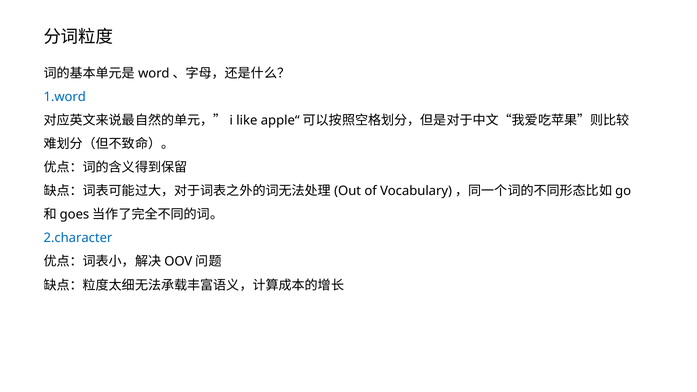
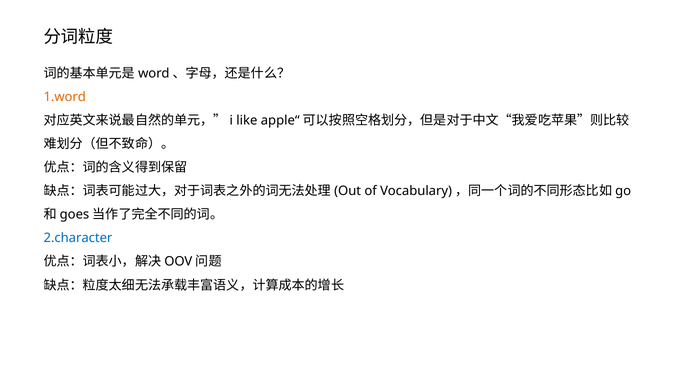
1.word colour: blue -> orange
